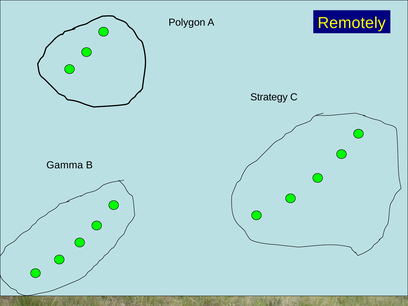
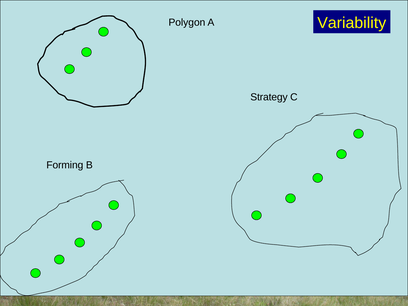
Remotely: Remotely -> Variability
Gamma: Gamma -> Forming
